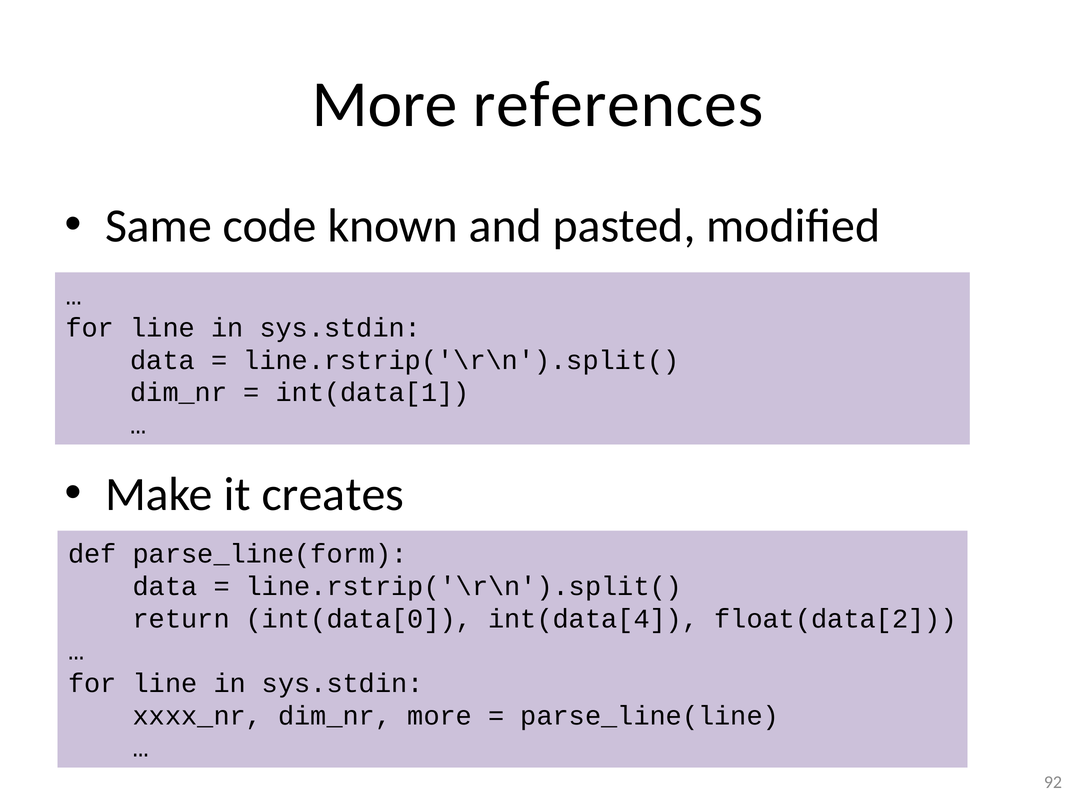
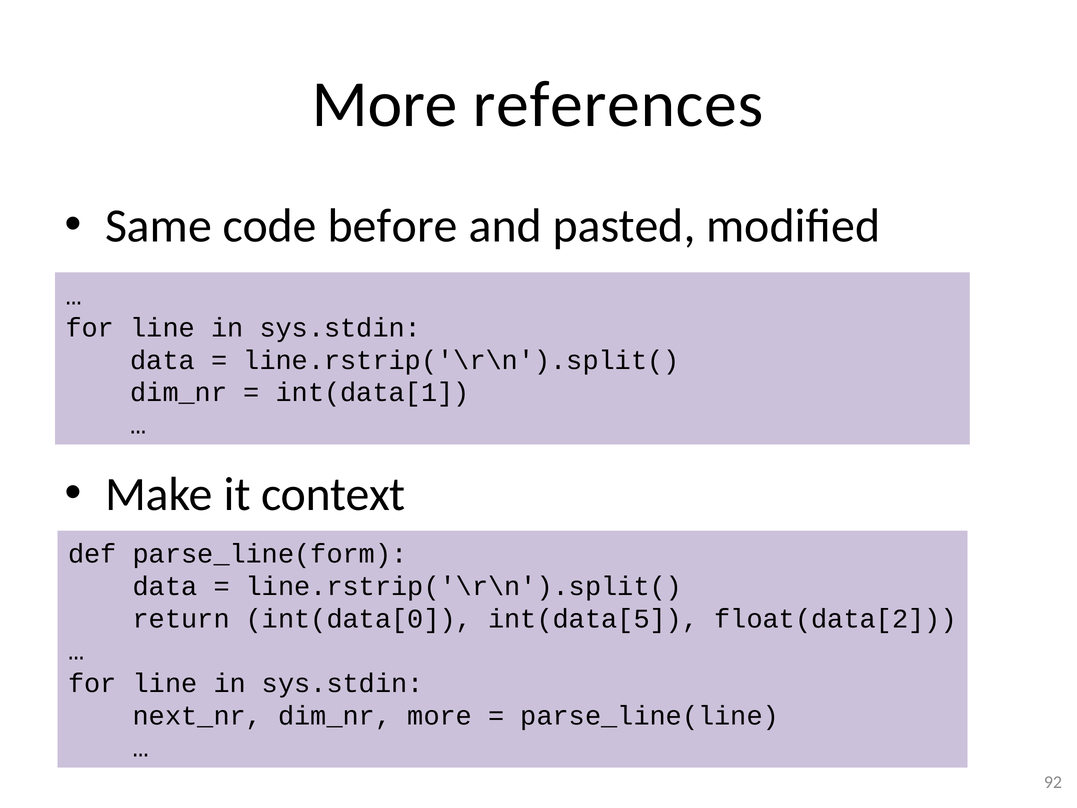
known: known -> before
creates: creates -> context
int(data[4: int(data[4 -> int(data[5
xxxx_nr: xxxx_nr -> next_nr
